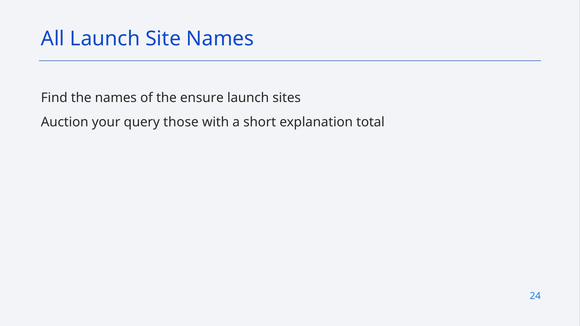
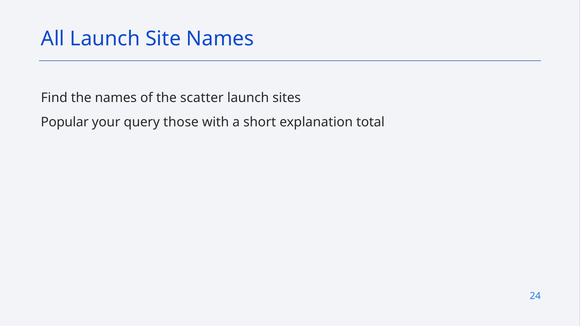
ensure: ensure -> scatter
Auction: Auction -> Popular
